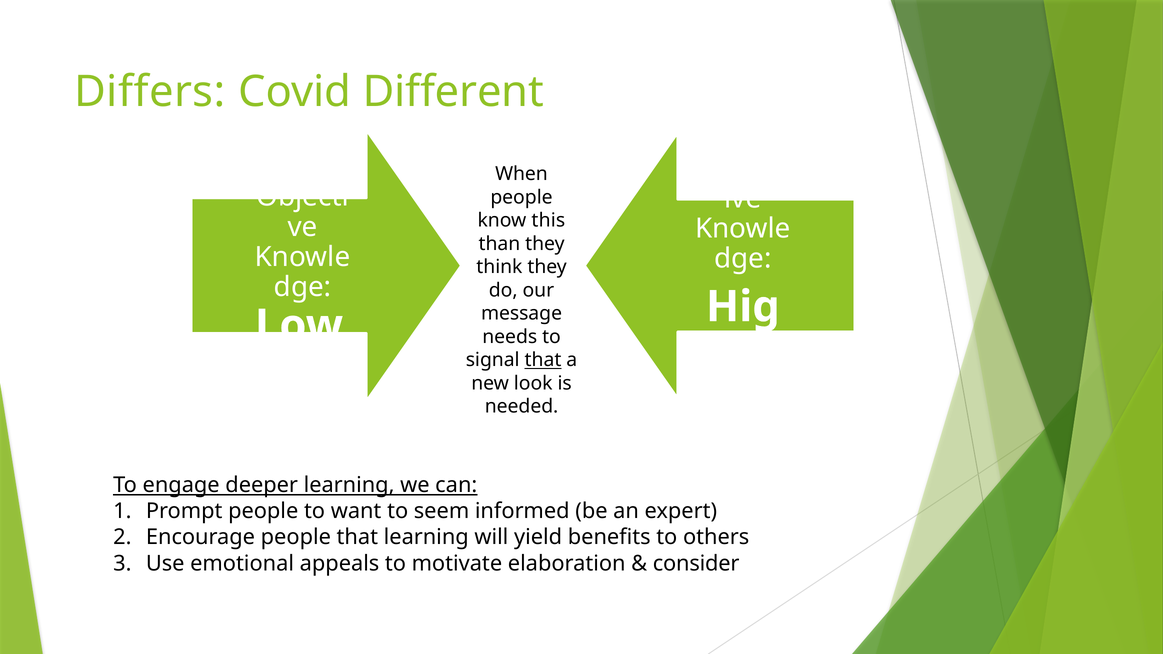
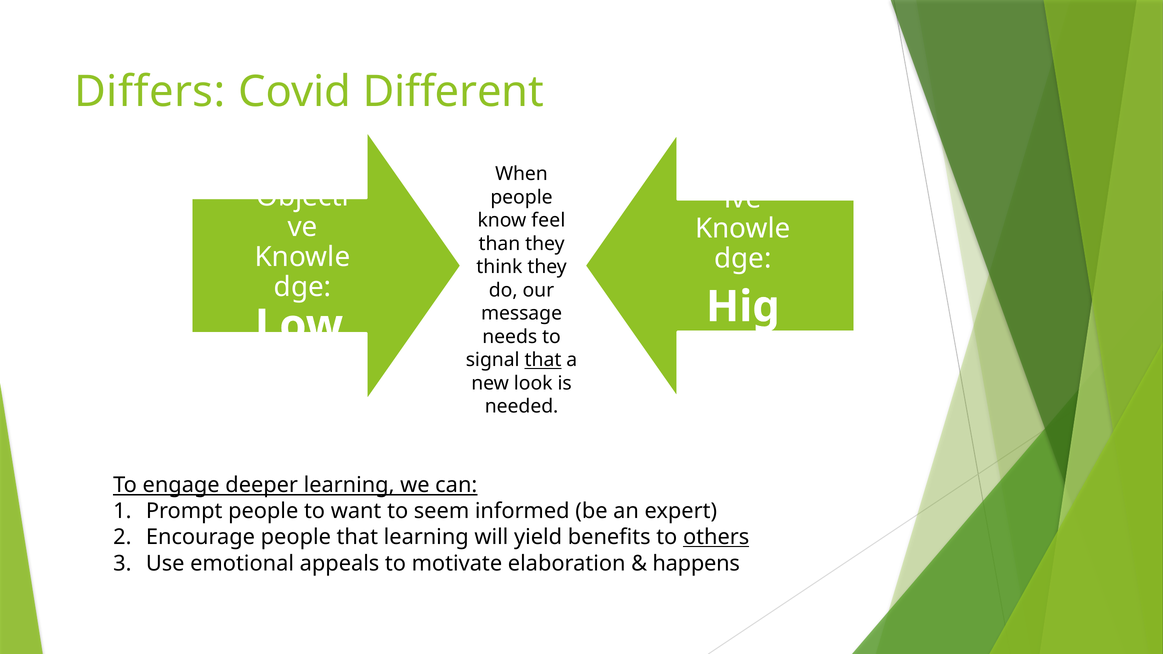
this: this -> feel
others underline: none -> present
consider: consider -> happens
